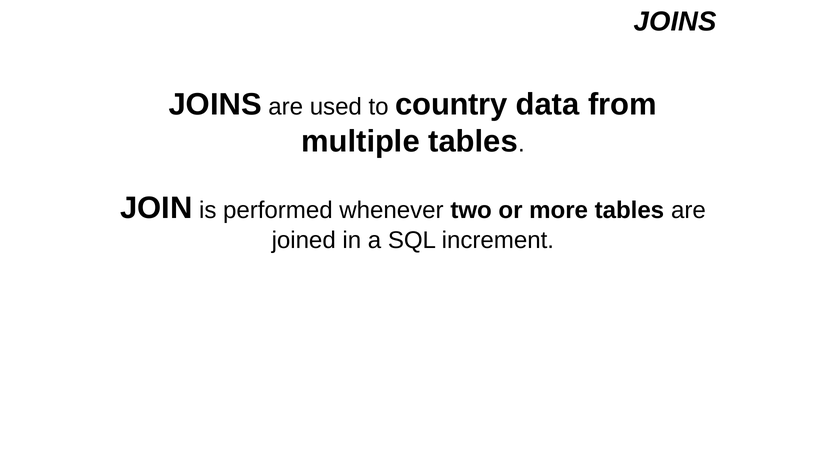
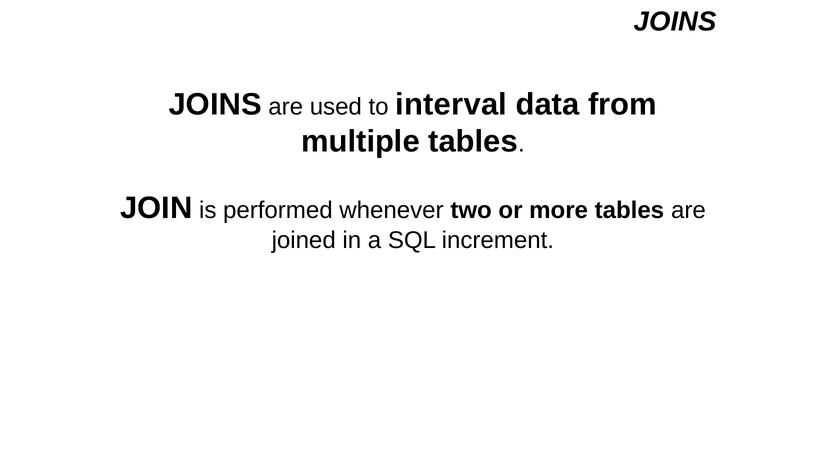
country: country -> interval
